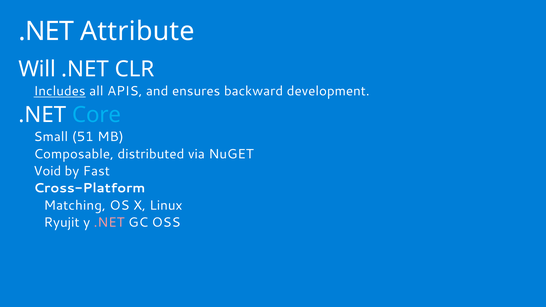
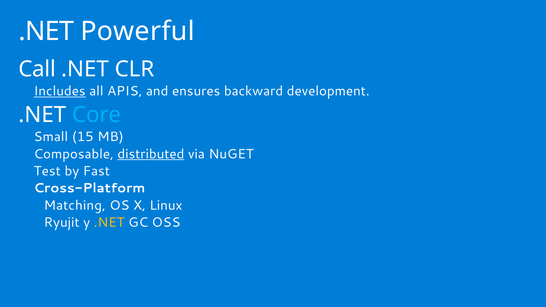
Attribute: Attribute -> Powerful
Will: Will -> Call
51: 51 -> 15
distributed underline: none -> present
Void: Void -> Test
.NET at (109, 223) colour: pink -> yellow
